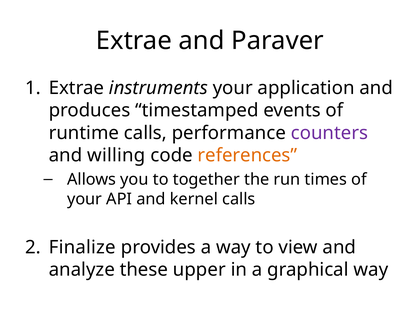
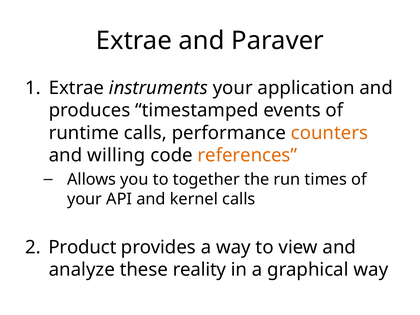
counters colour: purple -> orange
Finalize: Finalize -> Product
upper: upper -> reality
